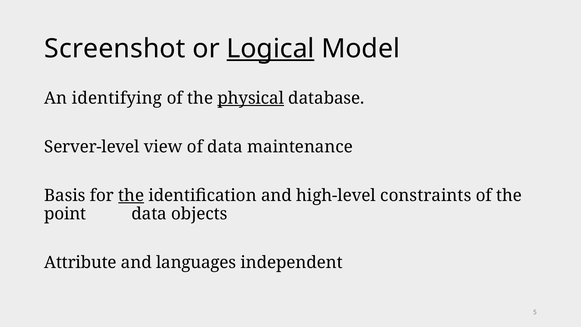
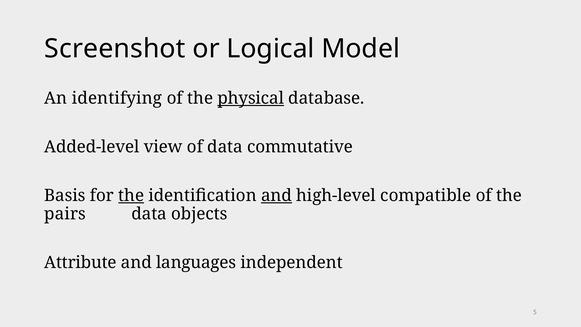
Logical underline: present -> none
Server-level: Server-level -> Added-level
maintenance: maintenance -> commutative
and at (276, 195) underline: none -> present
constraints: constraints -> compatible
point: point -> pairs
